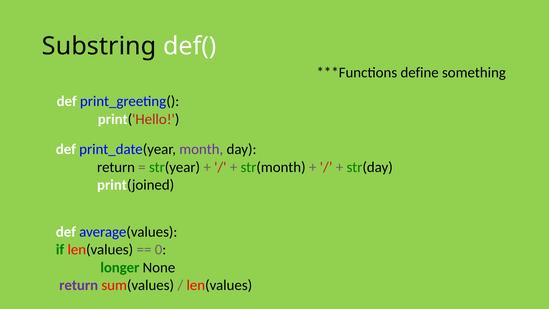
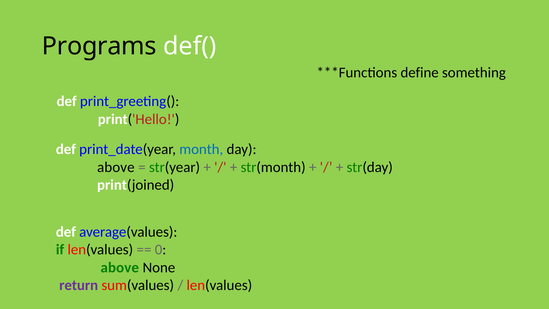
Substring: Substring -> Programs
month colour: purple -> blue
return at (116, 167): return -> above
longer at (120, 267): longer -> above
